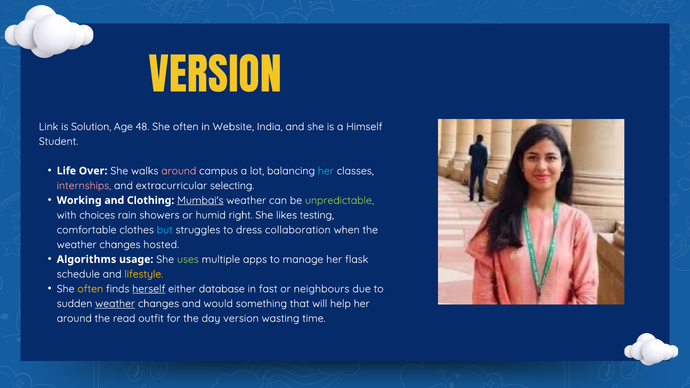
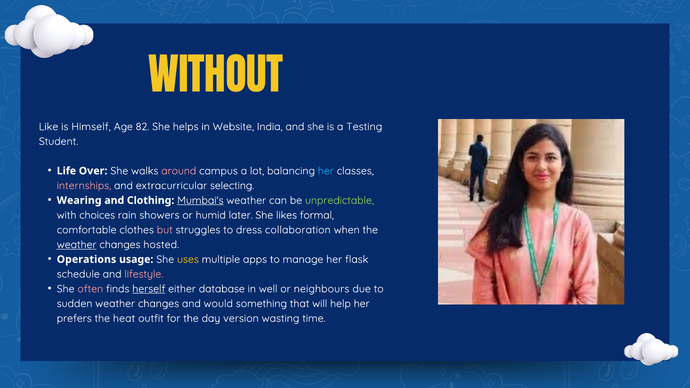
VERSION at (215, 77): VERSION -> WITHOUT
Link: Link -> Like
Solution: Solution -> Himself
48: 48 -> 82
often at (186, 127): often -> helps
Himself: Himself -> Testing
Working: Working -> Wearing
right: right -> later
testing: testing -> formal
but colour: light blue -> pink
weather at (77, 245) underline: none -> present
Algorithms: Algorithms -> Operations
uses colour: light green -> yellow
lifestyle colour: yellow -> pink
often at (90, 289) colour: yellow -> pink
fast: fast -> well
weather at (115, 304) underline: present -> none
around at (74, 318): around -> prefers
read: read -> heat
